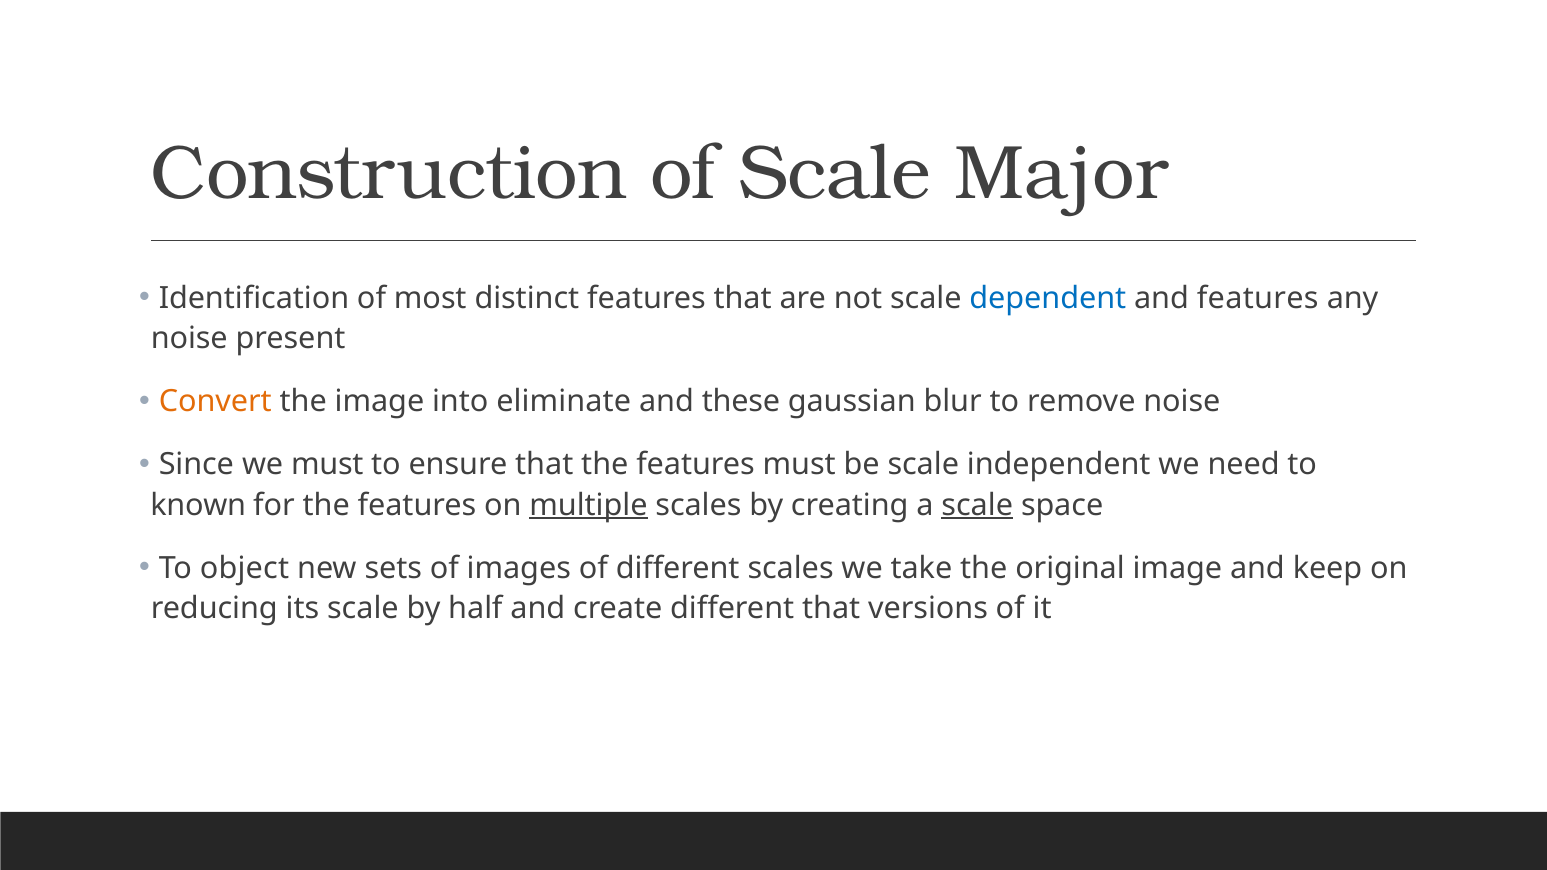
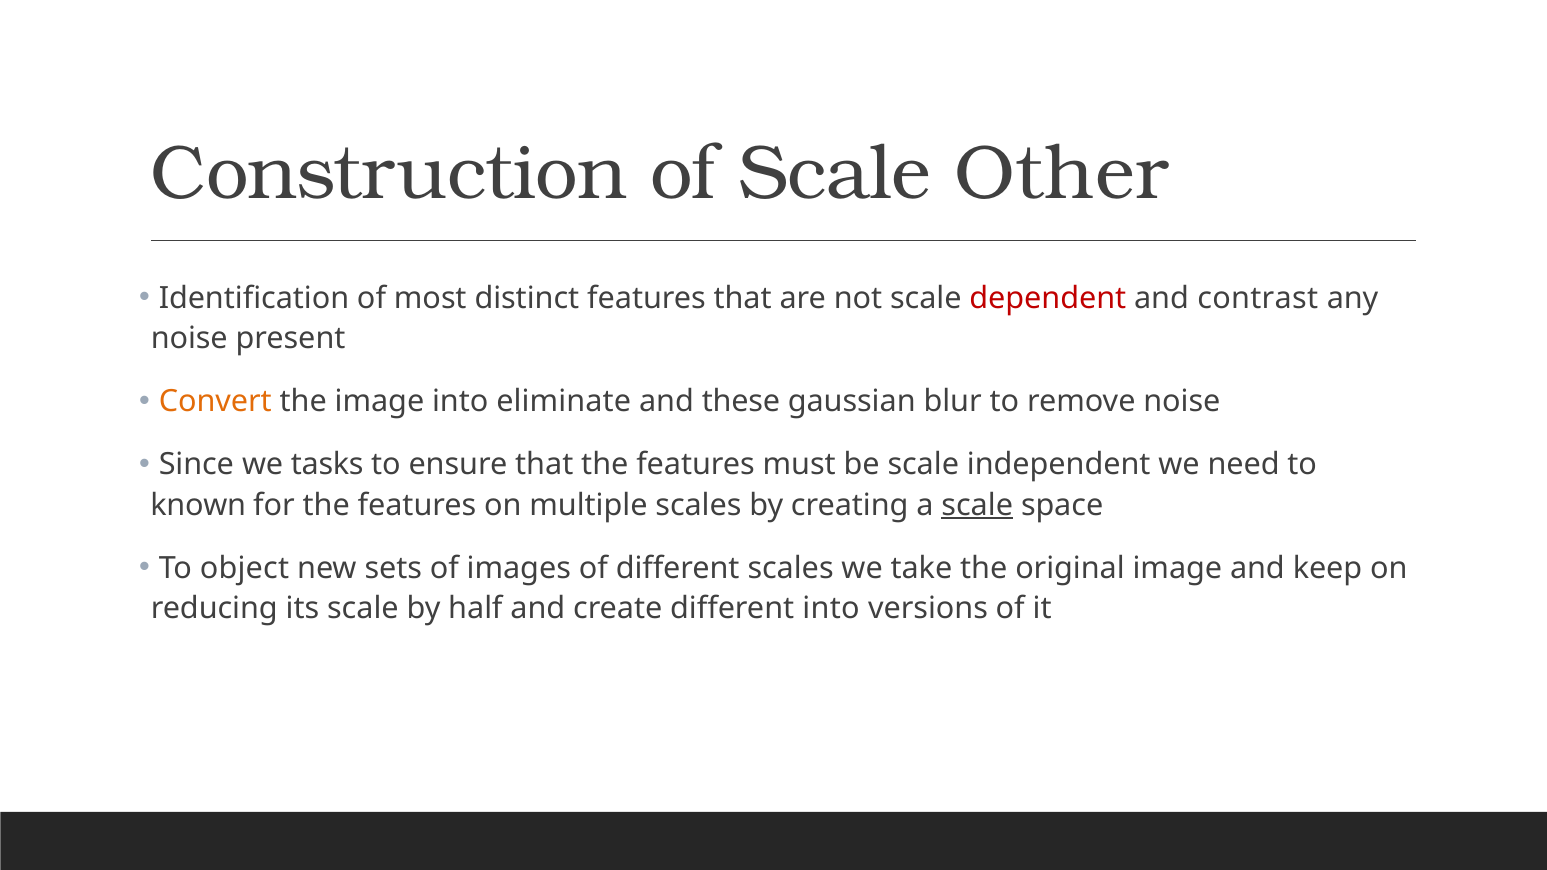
Major: Major -> Other
dependent colour: blue -> red
and features: features -> contrast
we must: must -> tasks
multiple underline: present -> none
different that: that -> into
